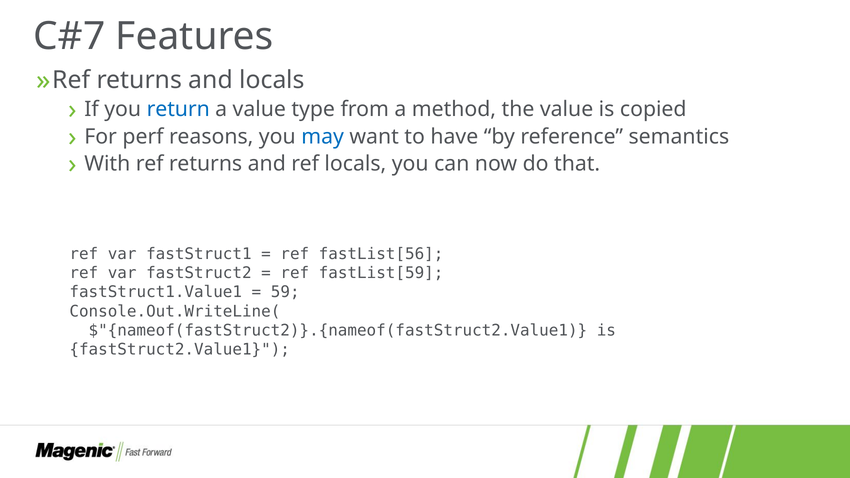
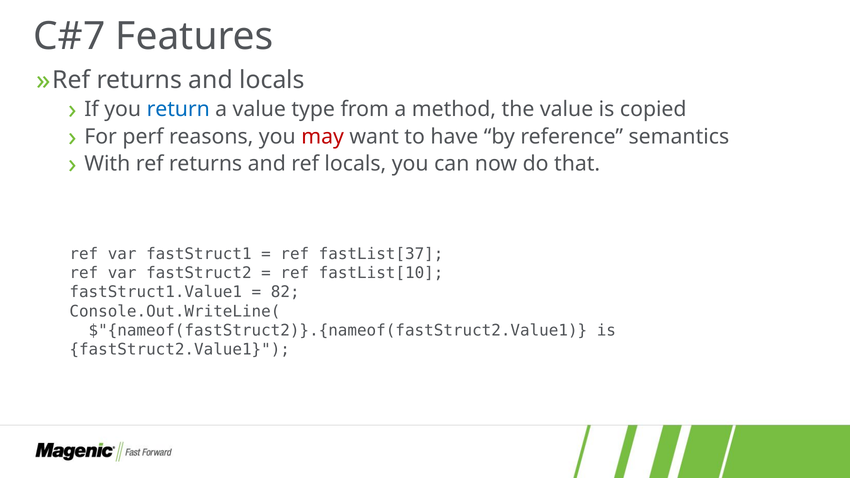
may colour: blue -> red
fastList[56: fastList[56 -> fastList[37
fastList[59: fastList[59 -> fastList[10
59: 59 -> 82
